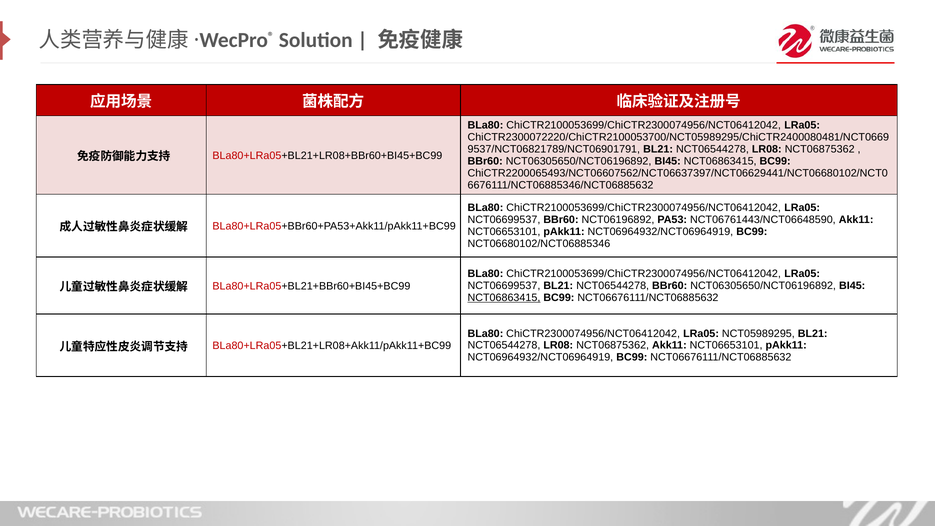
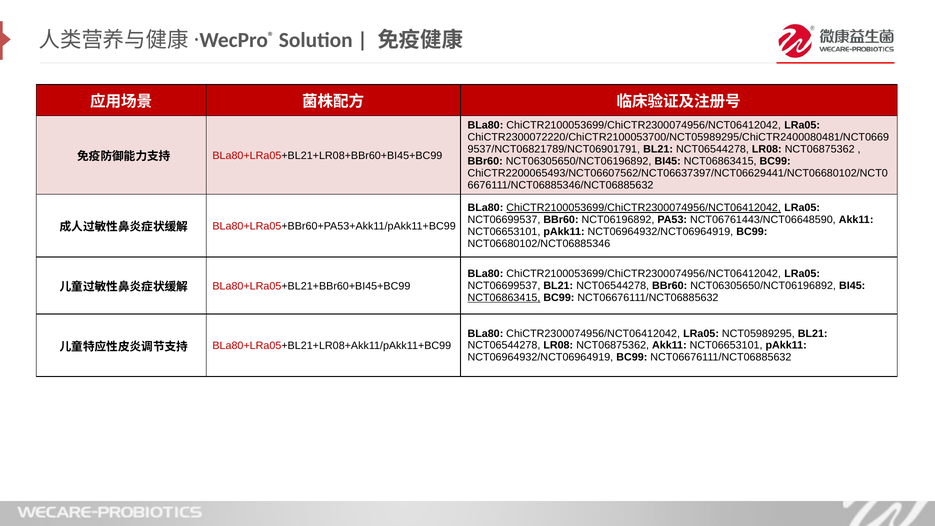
ChiCTR2100053699/ChiCTR2300074956/NCT06412042 at (644, 208) underline: none -> present
